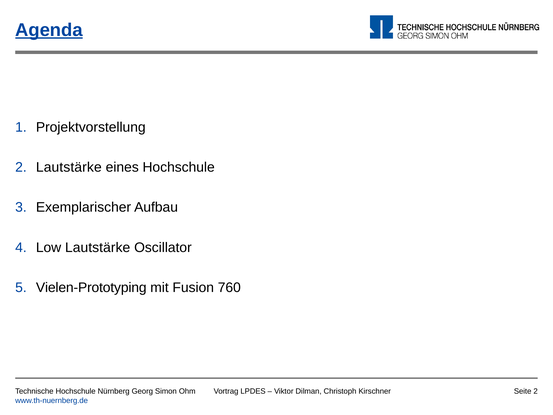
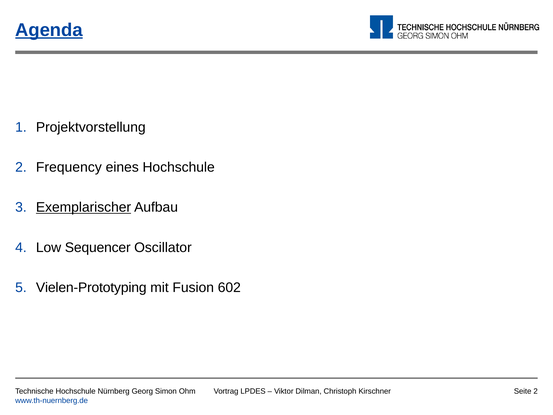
2 Lautstärke: Lautstärke -> Frequency
Exemplarischer underline: none -> present
Low Lautstärke: Lautstärke -> Sequencer
760: 760 -> 602
